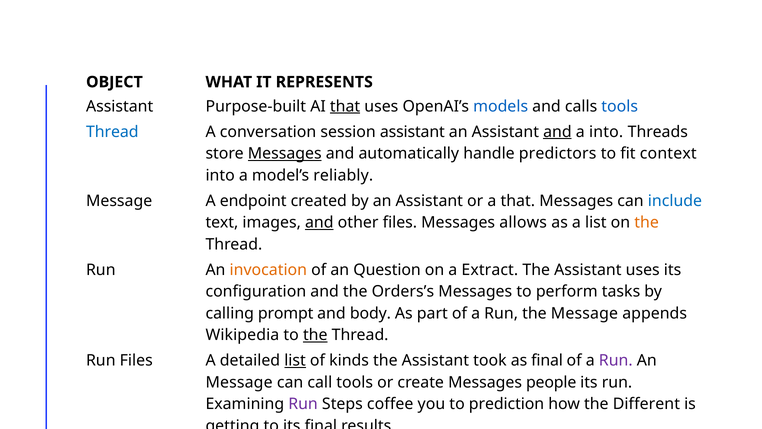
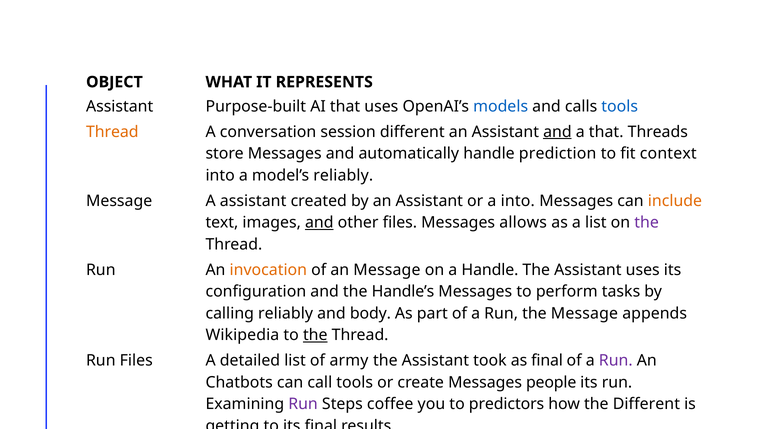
that at (345, 106) underline: present -> none
Thread at (112, 132) colour: blue -> orange
session assistant: assistant -> different
a into: into -> that
Messages at (285, 153) underline: present -> none
predictors: predictors -> prediction
A endpoint: endpoint -> assistant
a that: that -> into
include colour: blue -> orange
the at (647, 222) colour: orange -> purple
an Question: Question -> Message
a Extract: Extract -> Handle
Orders’s: Orders’s -> Handle’s
calling prompt: prompt -> reliably
list at (295, 360) underline: present -> none
kinds: kinds -> army
Message at (239, 382): Message -> Chatbots
prediction: prediction -> predictors
